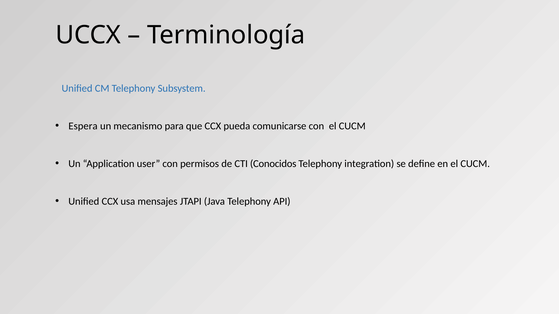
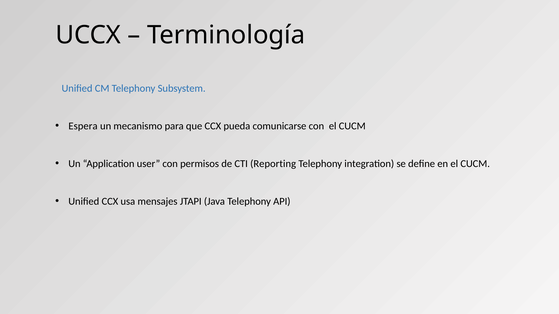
Conocidos: Conocidos -> Reporting
